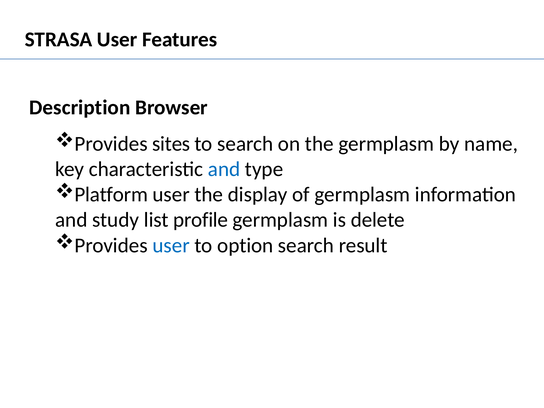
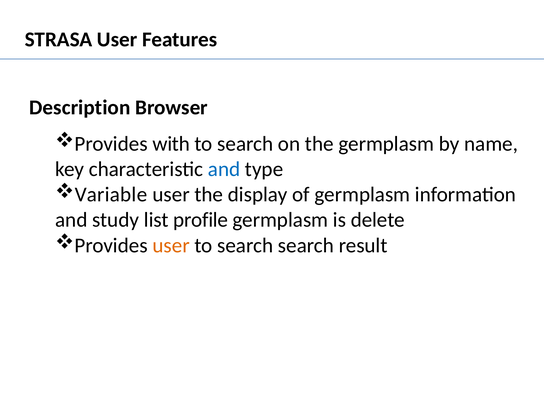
sites: sites -> with
Platform: Platform -> Variable
user at (171, 245) colour: blue -> orange
option at (245, 245): option -> search
